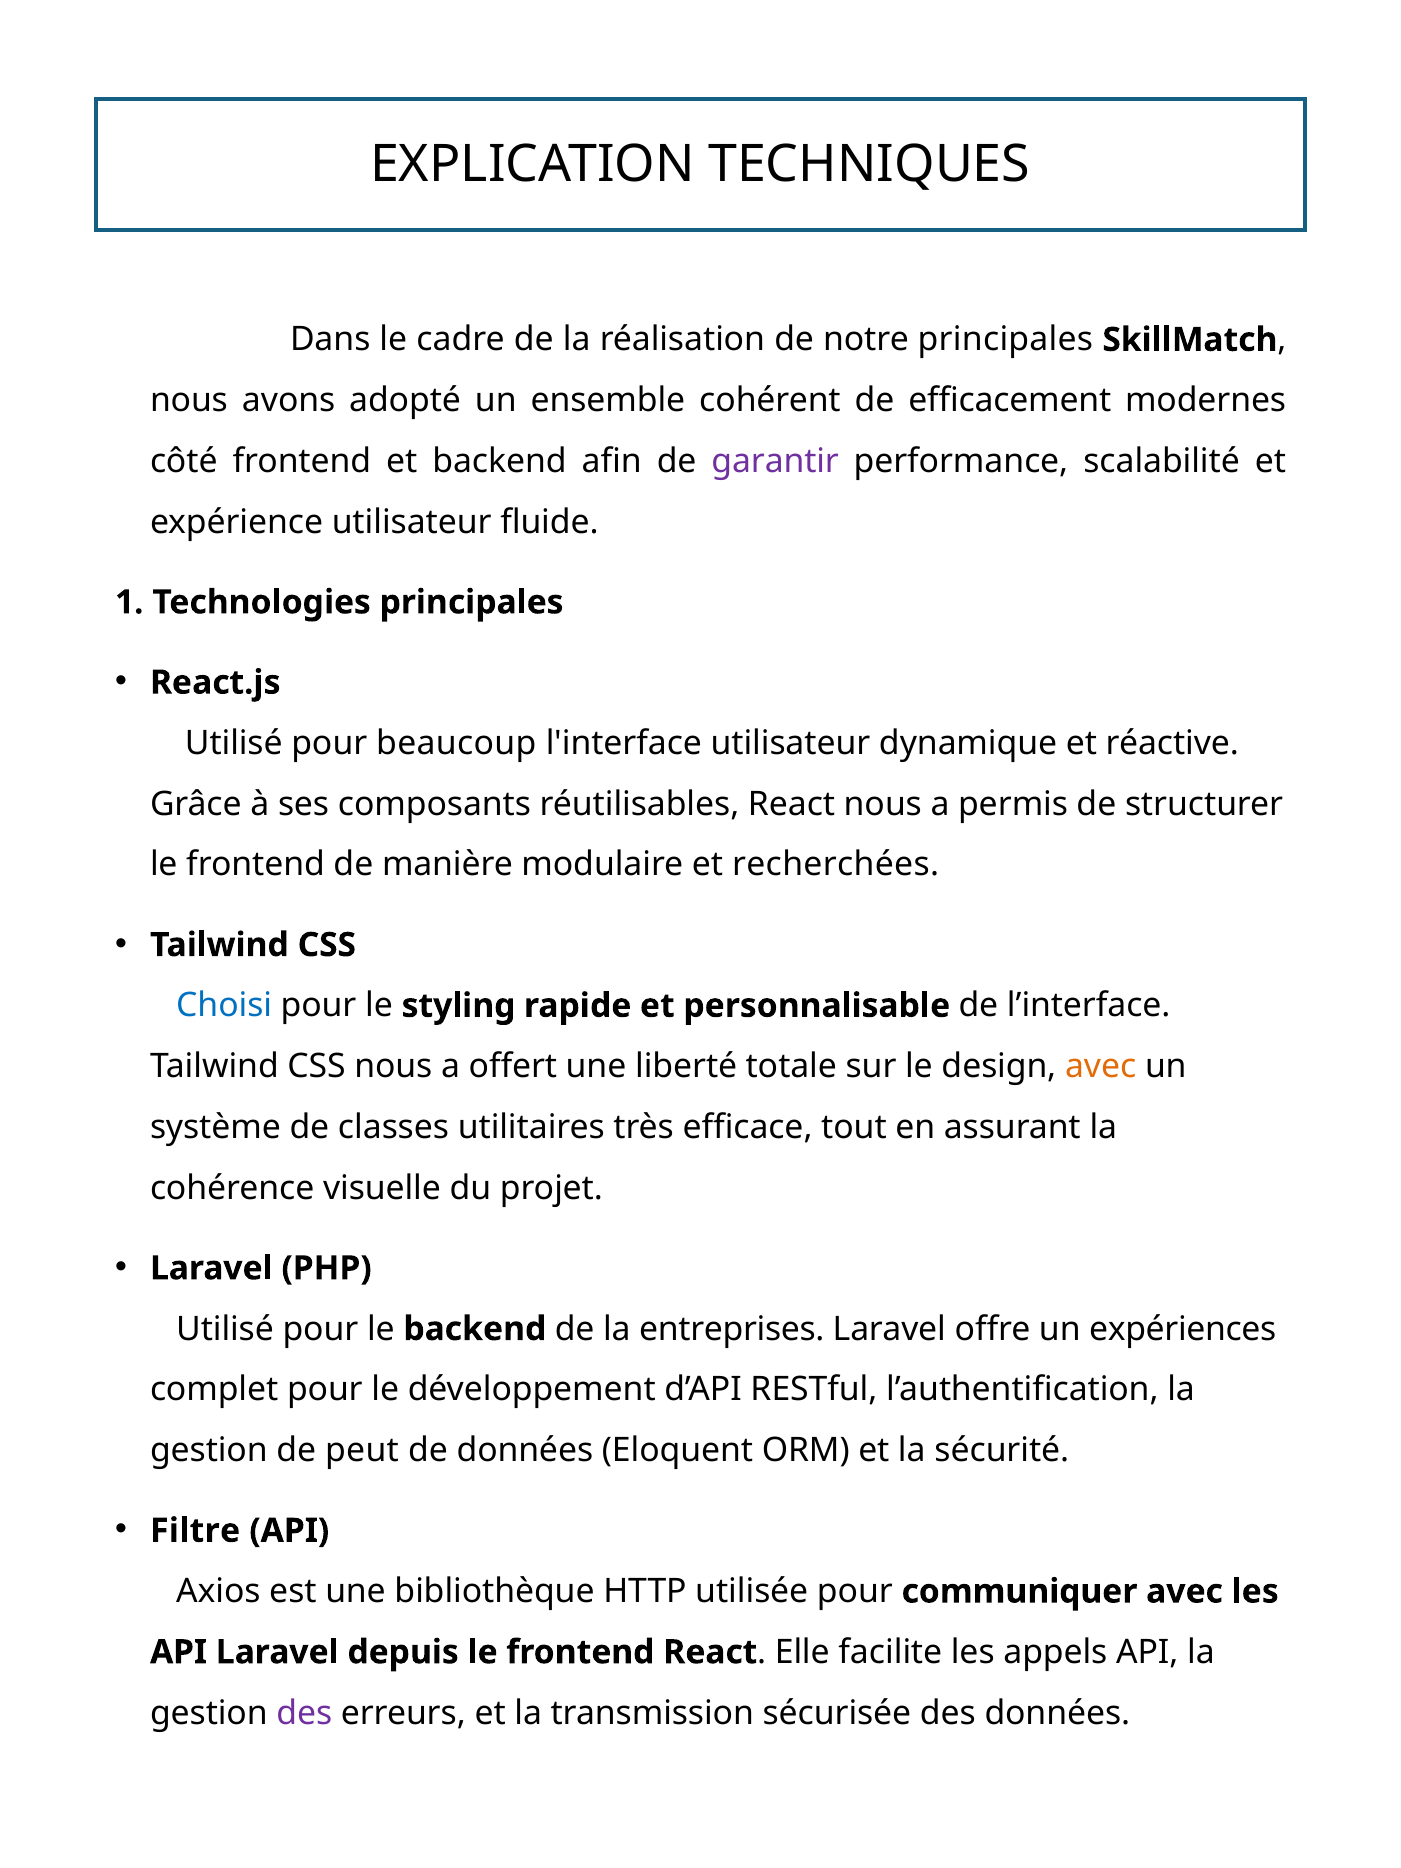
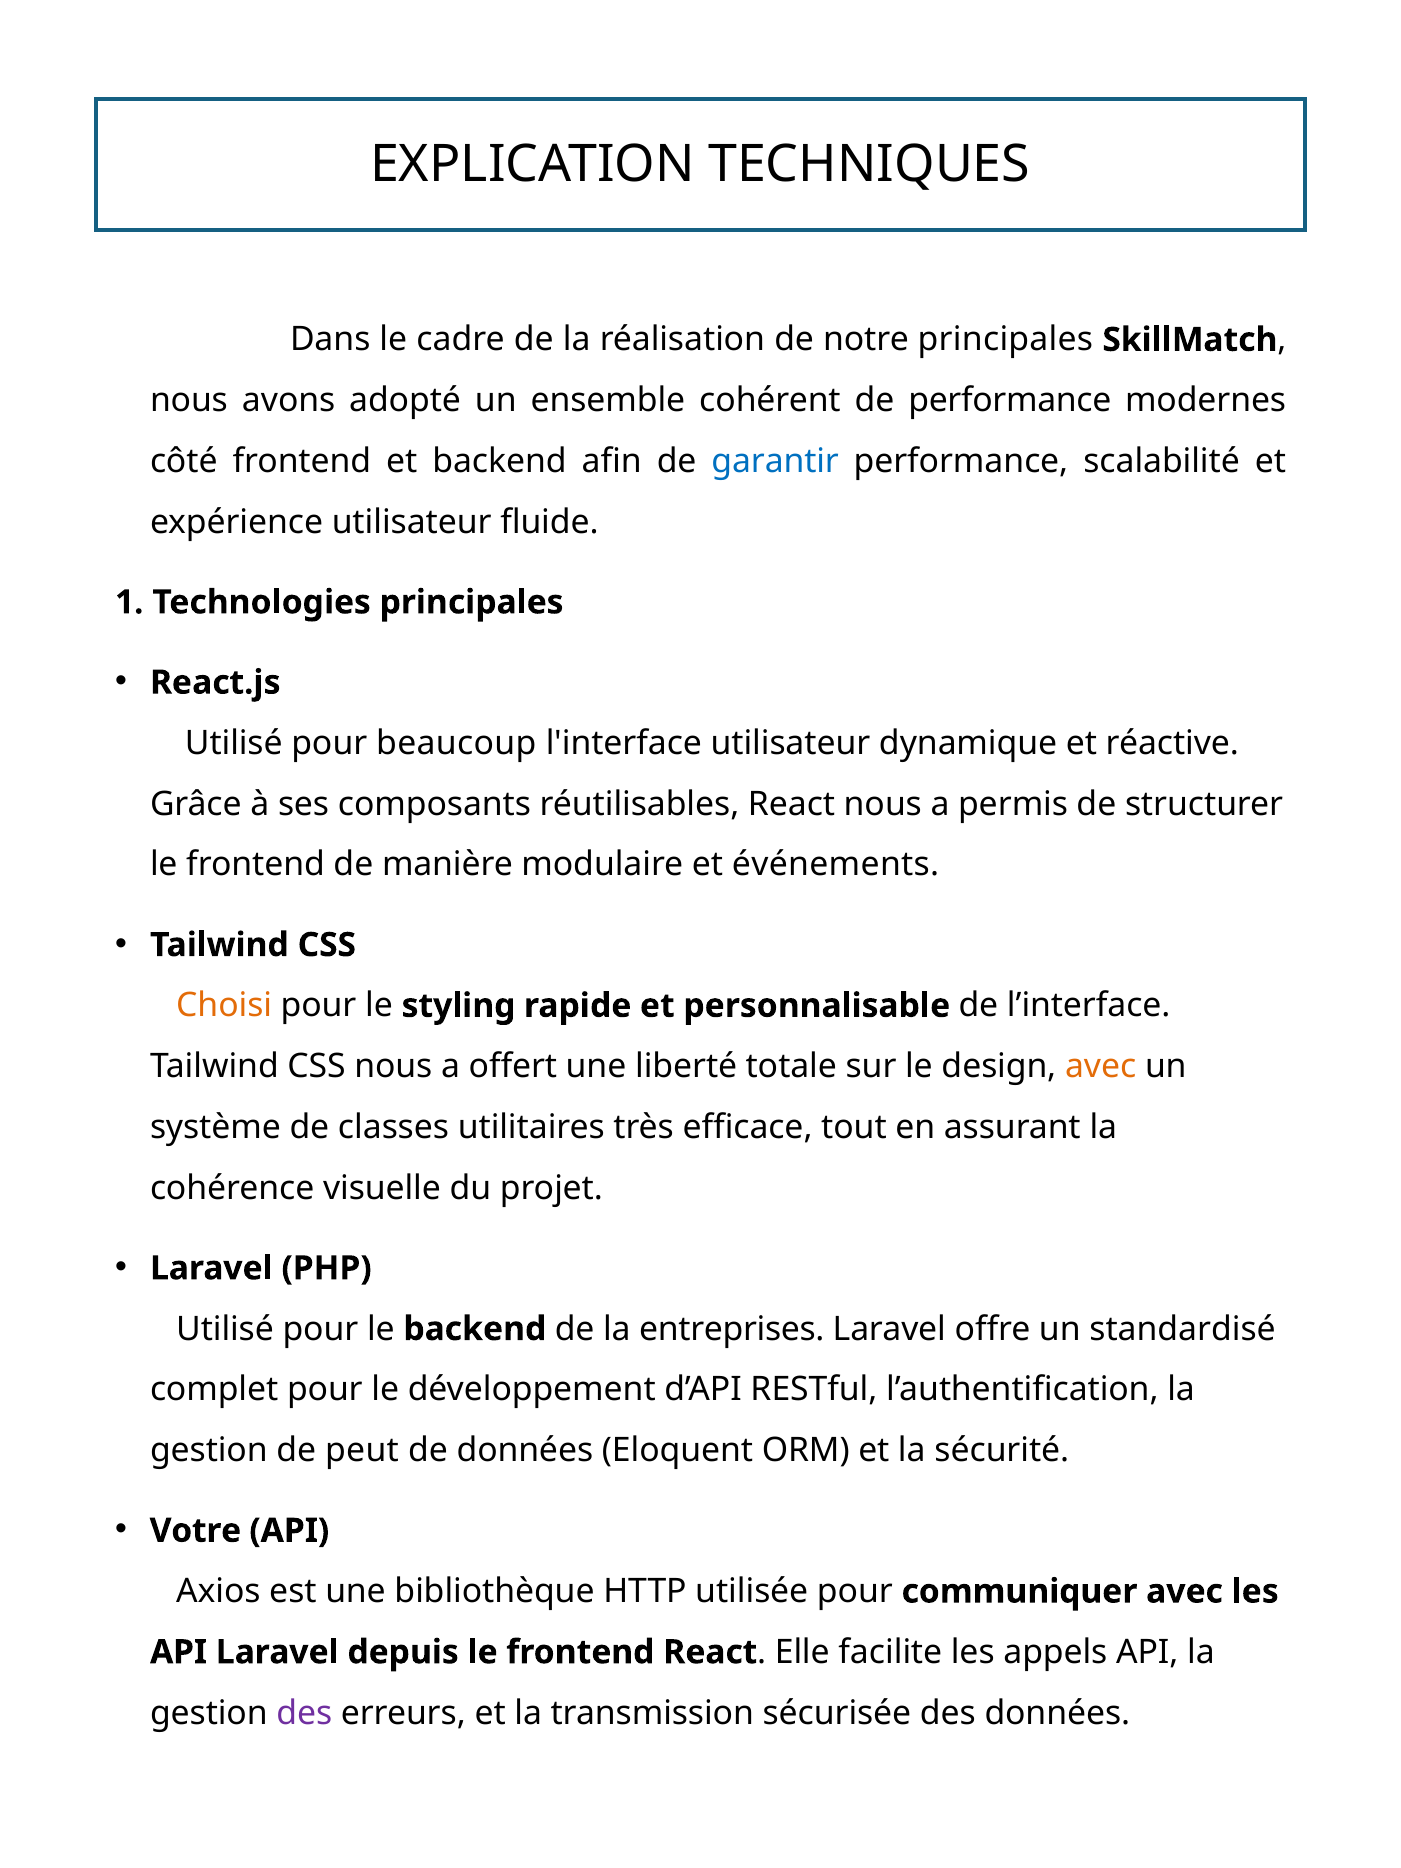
de efficacement: efficacement -> performance
garantir colour: purple -> blue
recherchées: recherchées -> événements
Choisi colour: blue -> orange
expériences: expériences -> standardisé
Filtre: Filtre -> Votre
